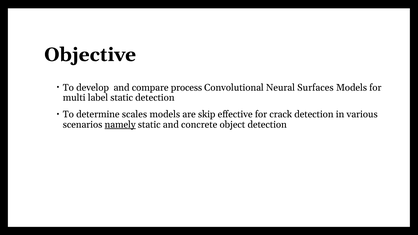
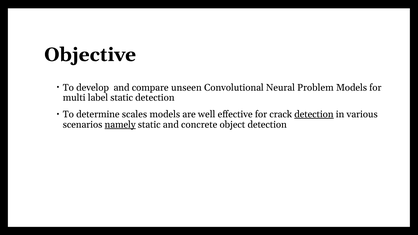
process: process -> unseen
Surfaces: Surfaces -> Problem
skip: skip -> well
detection at (314, 114) underline: none -> present
